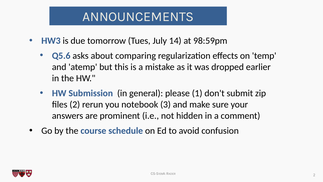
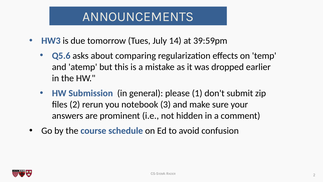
98:59pm: 98:59pm -> 39:59pm
